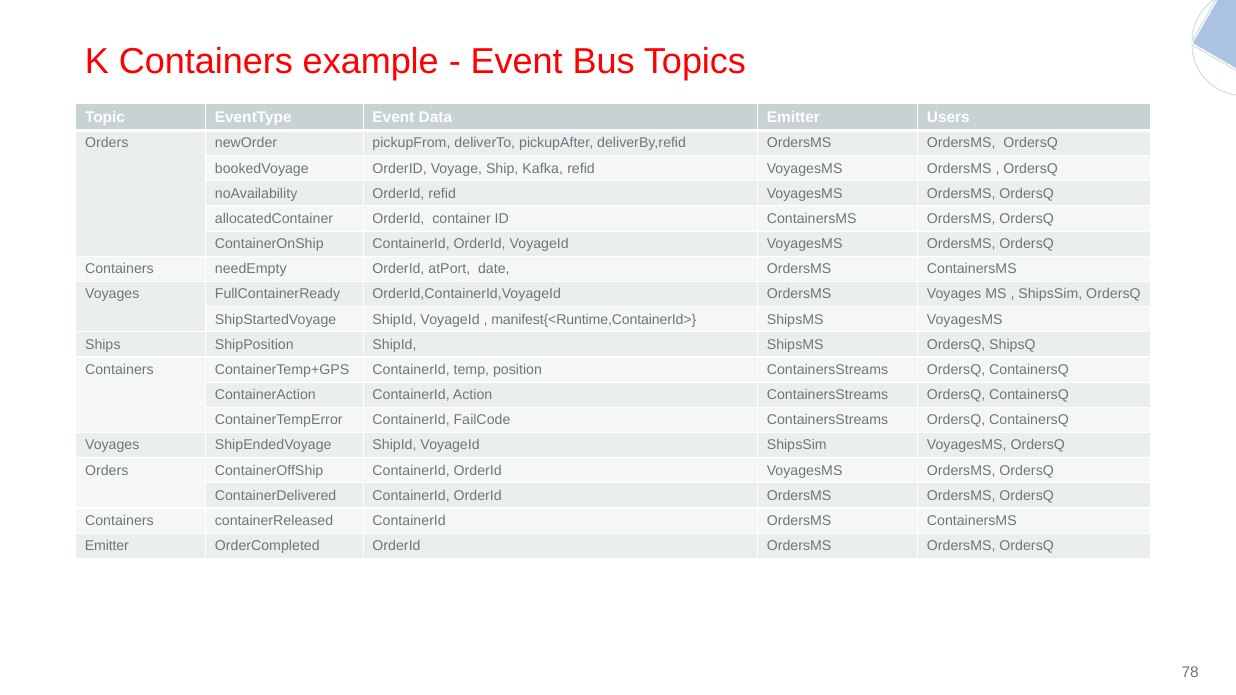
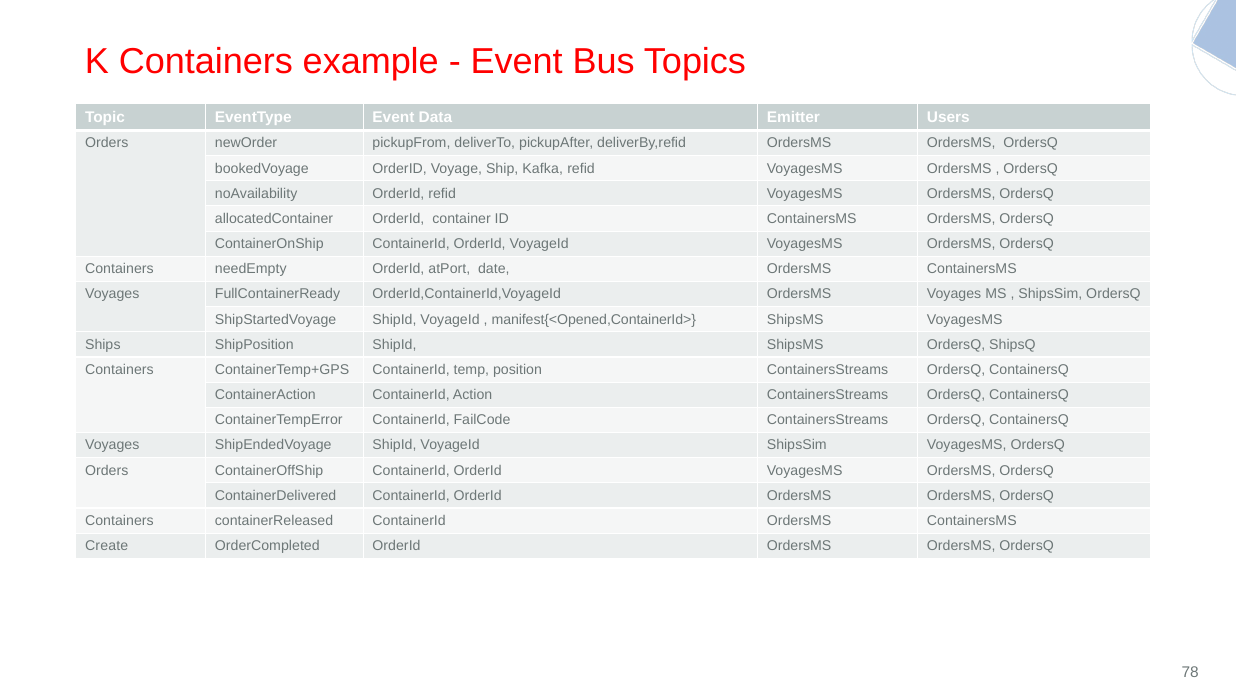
manifest{<Runtime,ContainerId>: manifest{<Runtime,ContainerId> -> manifest{<Opened,ContainerId>
Emitter at (107, 546): Emitter -> Create
